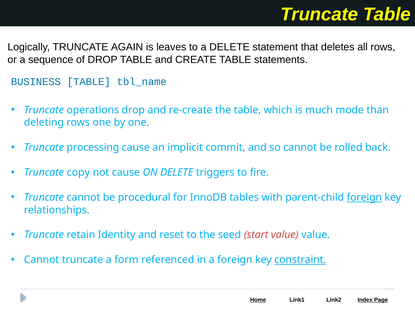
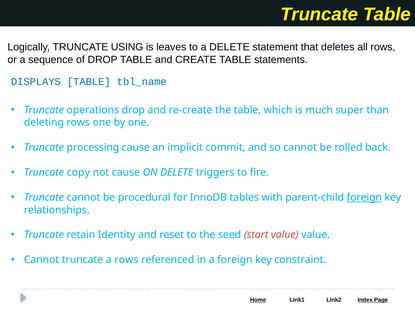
AGAIN: AGAIN -> USING
BUSINESS: BUSINESS -> DISPLAYS
mode: mode -> super
a form: form -> rows
constraint underline: present -> none
